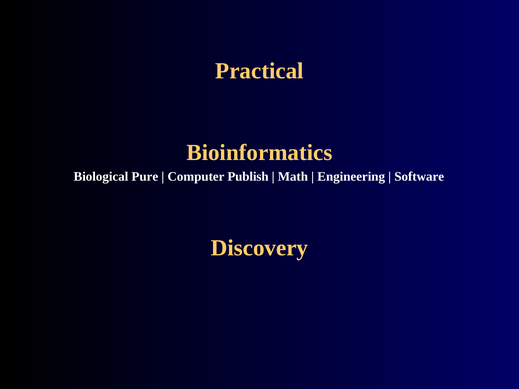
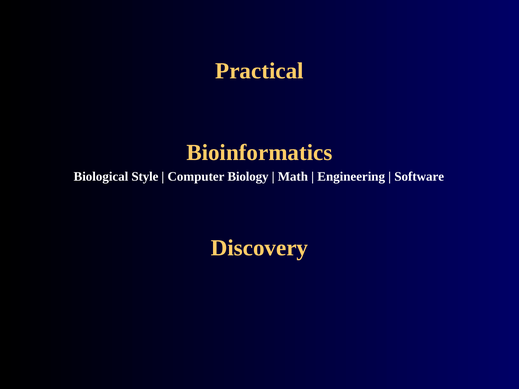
Pure: Pure -> Style
Publish: Publish -> Biology
